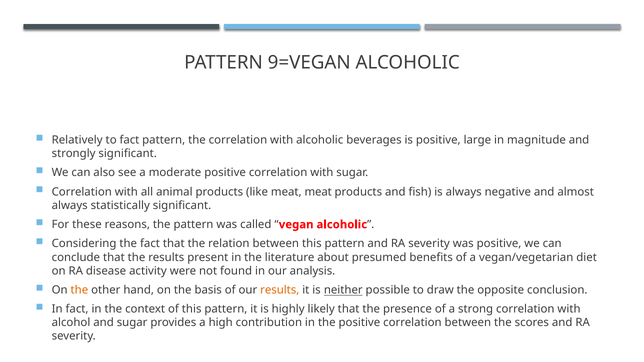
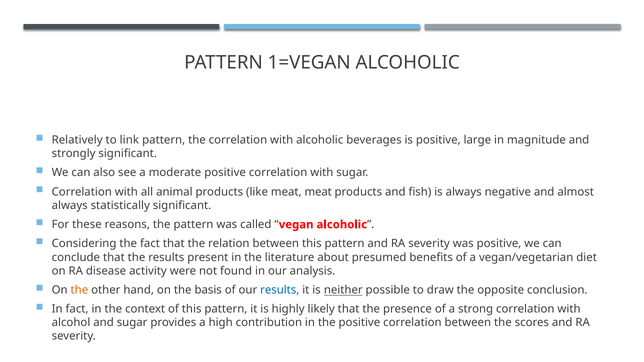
9=VEGAN: 9=VEGAN -> 1=VEGAN
to fact: fact -> link
results at (280, 290) colour: orange -> blue
